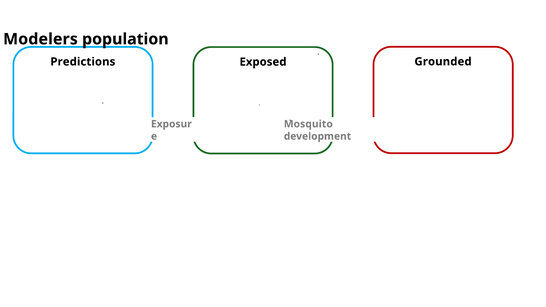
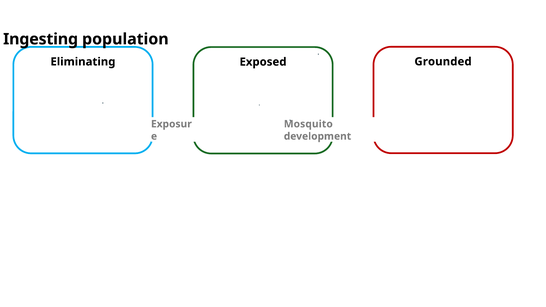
Modelers: Modelers -> Ingesting
Predictions: Predictions -> Eliminating
